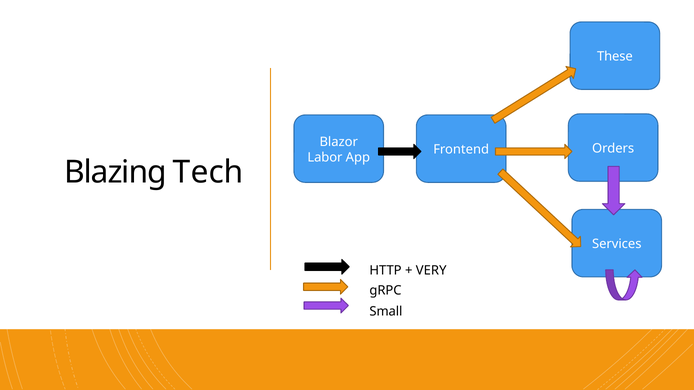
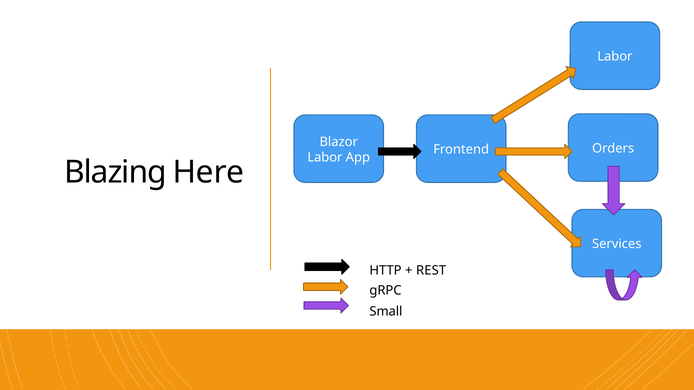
These at (615, 57): These -> Labor
Tech: Tech -> Here
VERY: VERY -> REST
